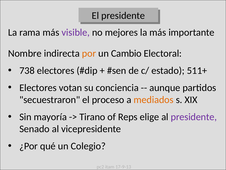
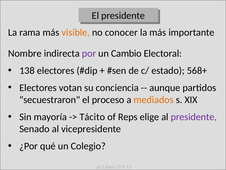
visible colour: purple -> orange
mejores: mejores -> conocer
por colour: orange -> purple
738: 738 -> 138
511+: 511+ -> 568+
Tirano: Tirano -> Tácito
